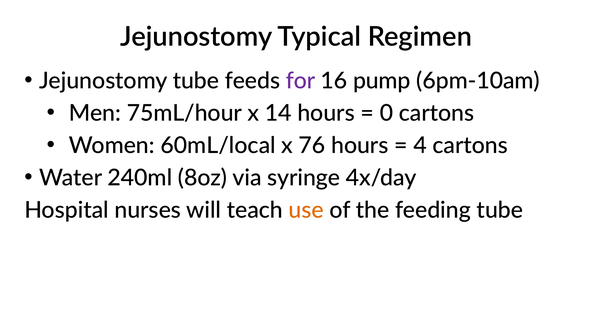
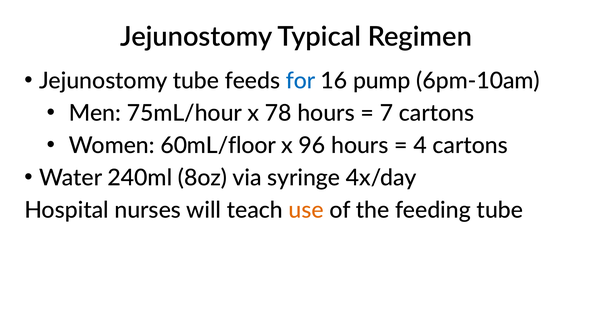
for colour: purple -> blue
14: 14 -> 78
0: 0 -> 7
60mL/local: 60mL/local -> 60mL/floor
76: 76 -> 96
